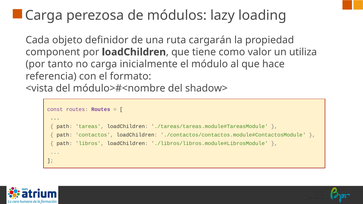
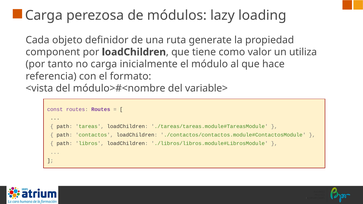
cargarán: cargarán -> generate
shadow>: shadow> -> variable>
